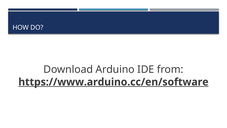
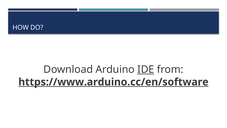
IDE underline: none -> present
